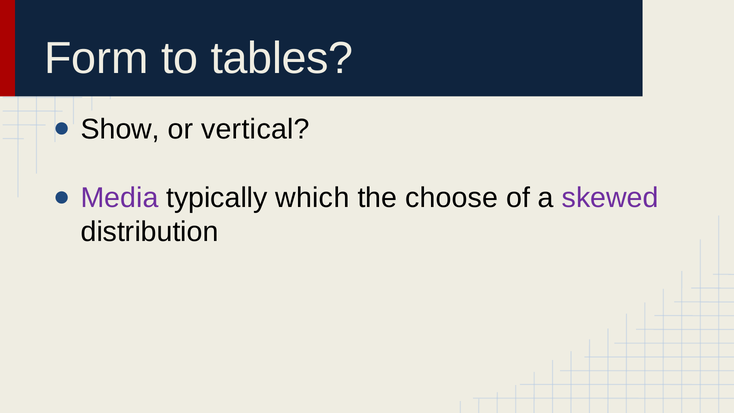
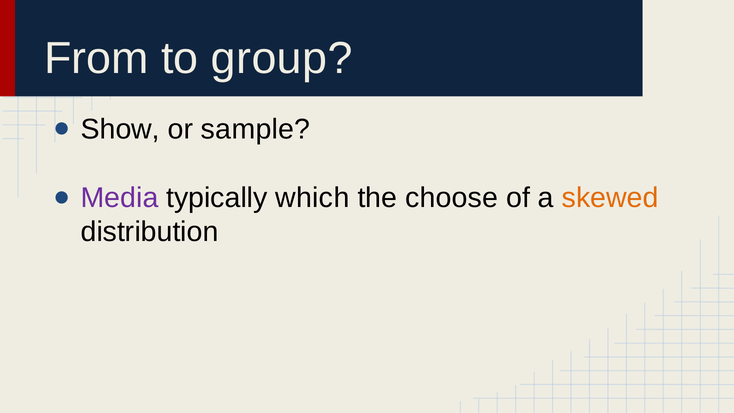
Form: Form -> From
tables: tables -> group
vertical: vertical -> sample
skewed colour: purple -> orange
